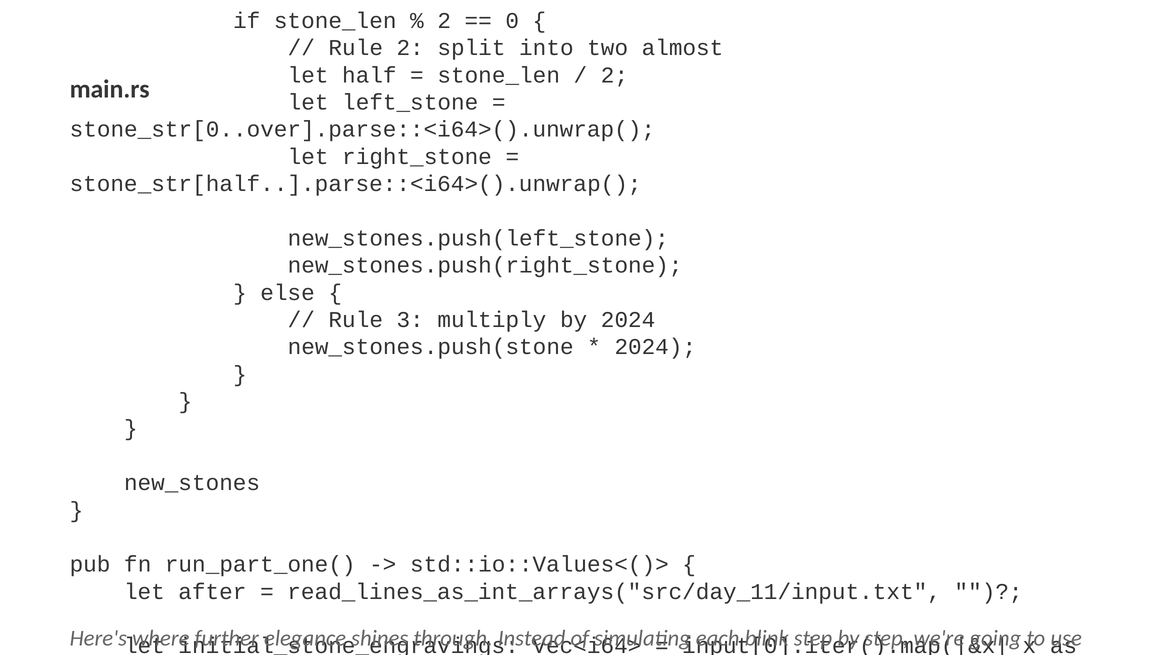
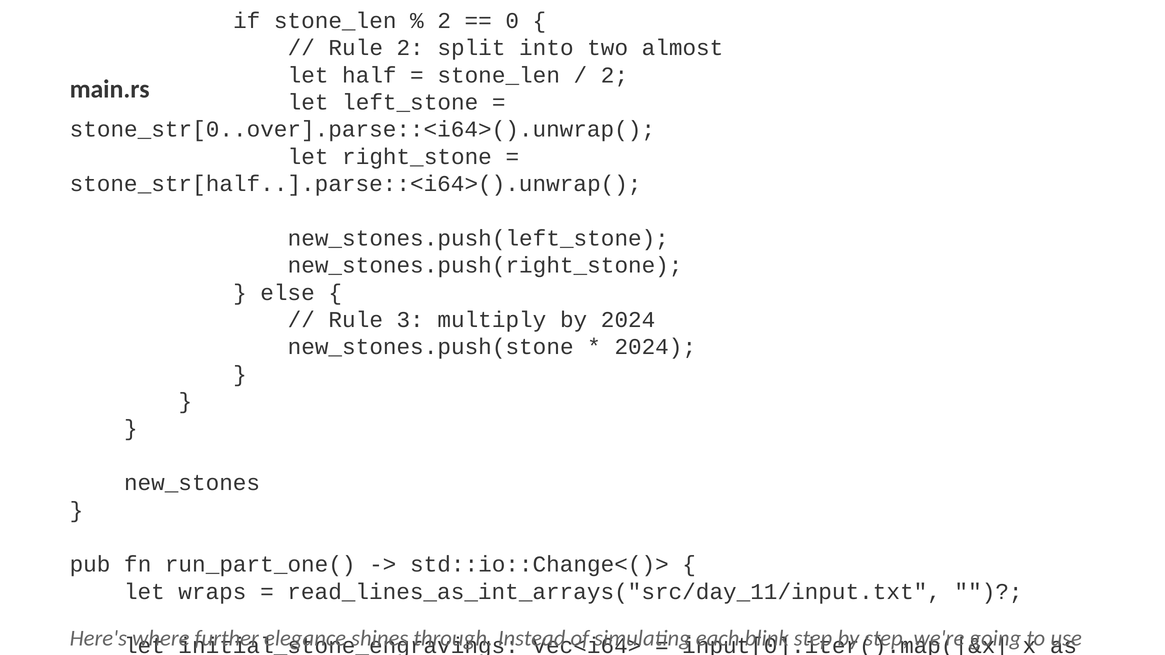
std::io::Values<()>: std::io::Values<()> -> std::io::Change<()>
let after: after -> wraps
